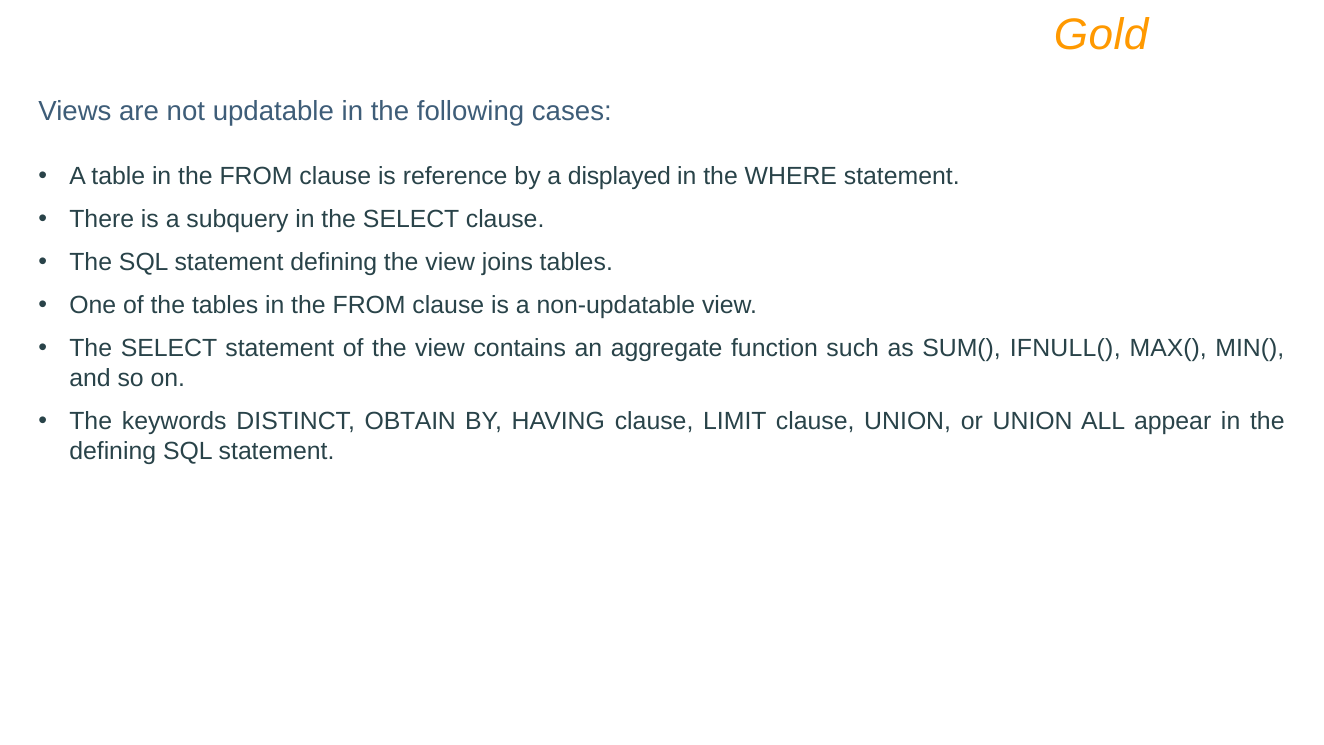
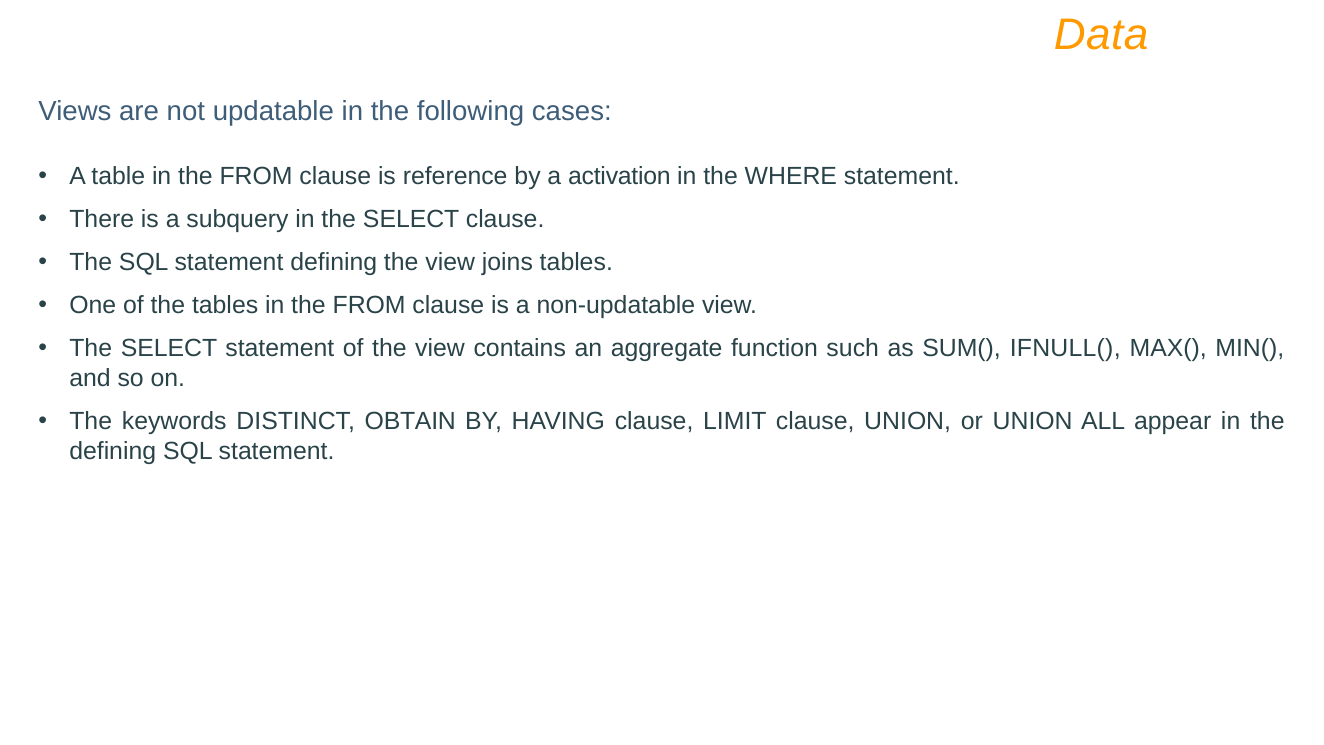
Gold: Gold -> Data
displayed: displayed -> activation
